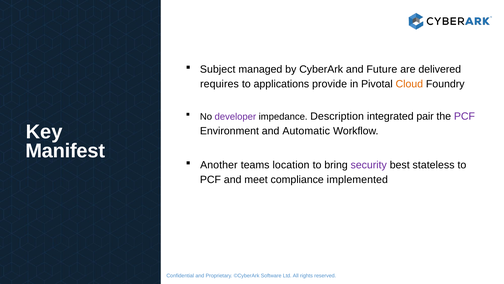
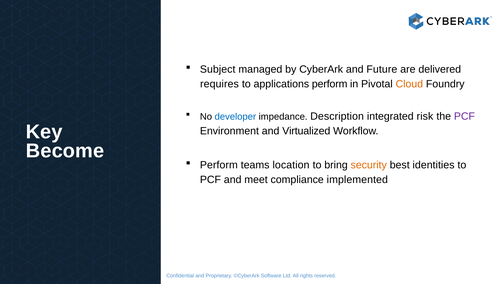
applications provide: provide -> perform
developer colour: purple -> blue
pair: pair -> risk
Automatic: Automatic -> Virtualized
Manifest: Manifest -> Become
Another at (219, 165): Another -> Perform
security colour: purple -> orange
stateless: stateless -> identities
